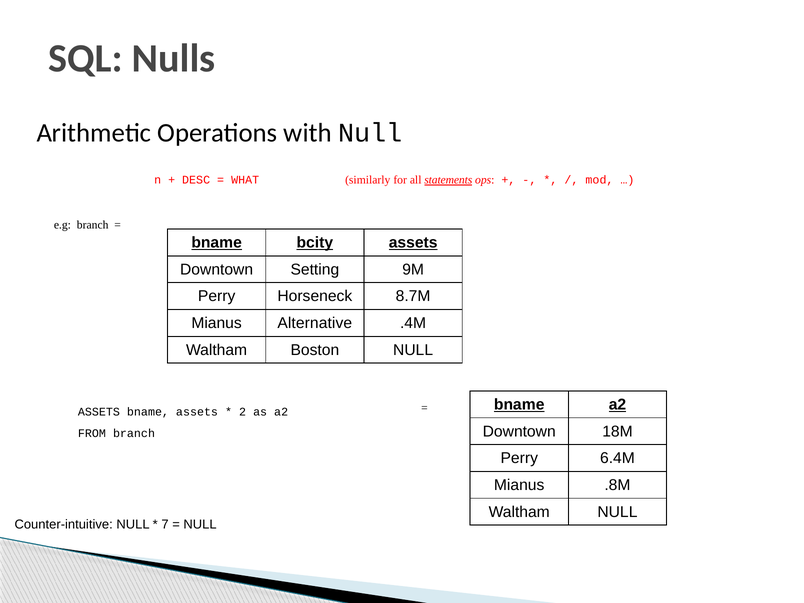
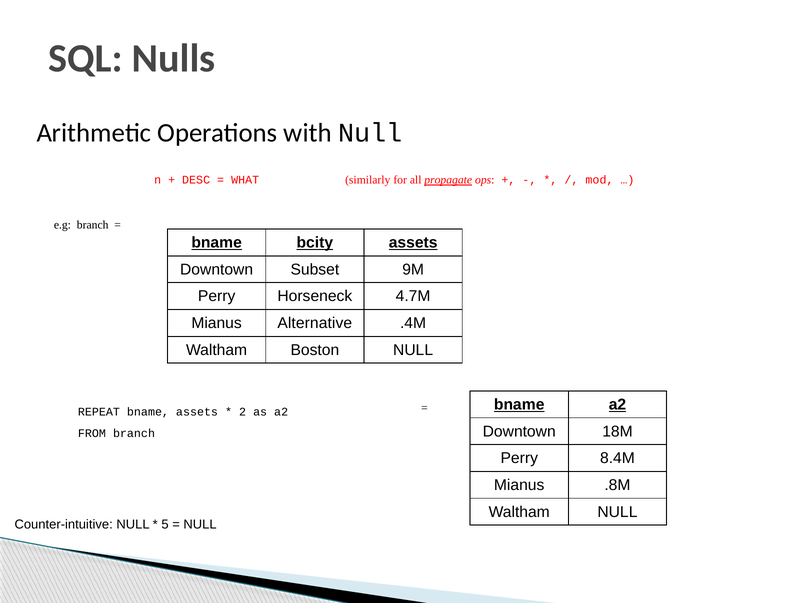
statements: statements -> propagate
Setting: Setting -> Subset
8.7M: 8.7M -> 4.7M
ASSETS at (99, 412): ASSETS -> REPEAT
6.4M: 6.4M -> 8.4M
7: 7 -> 5
